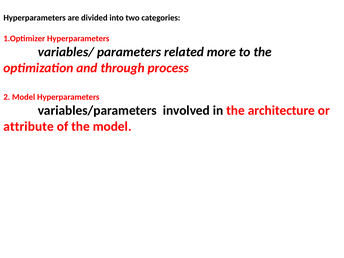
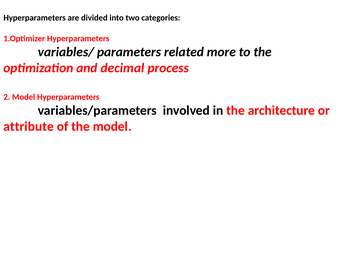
through: through -> decimal
